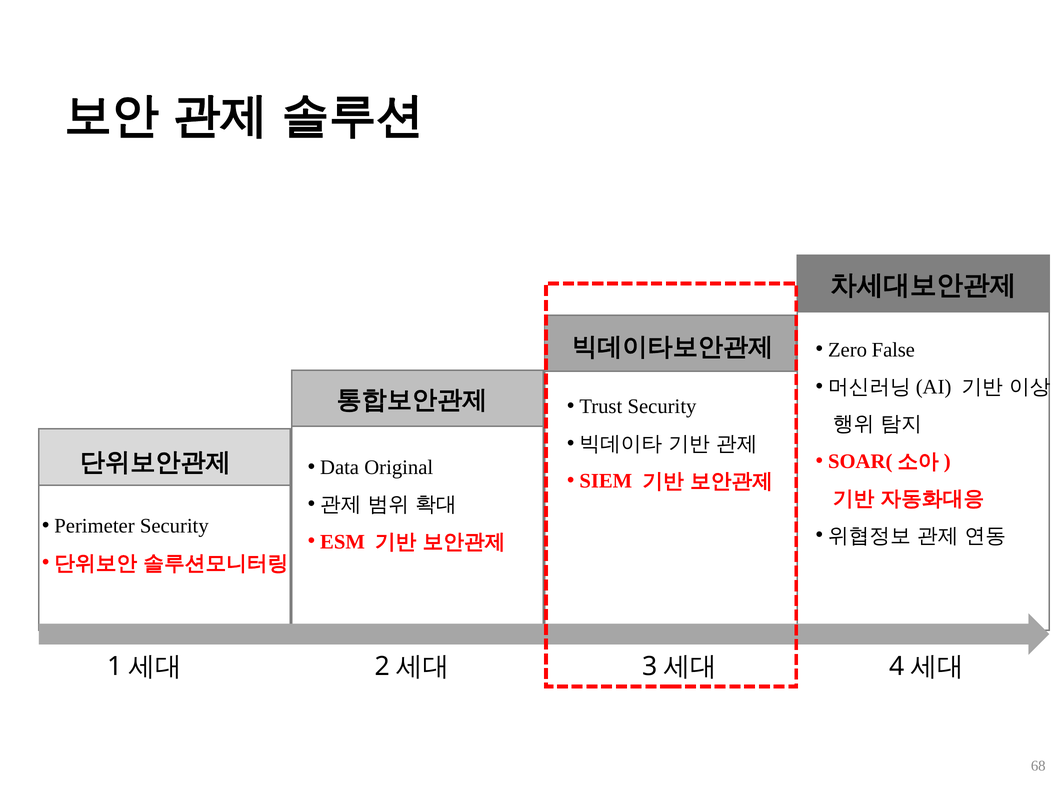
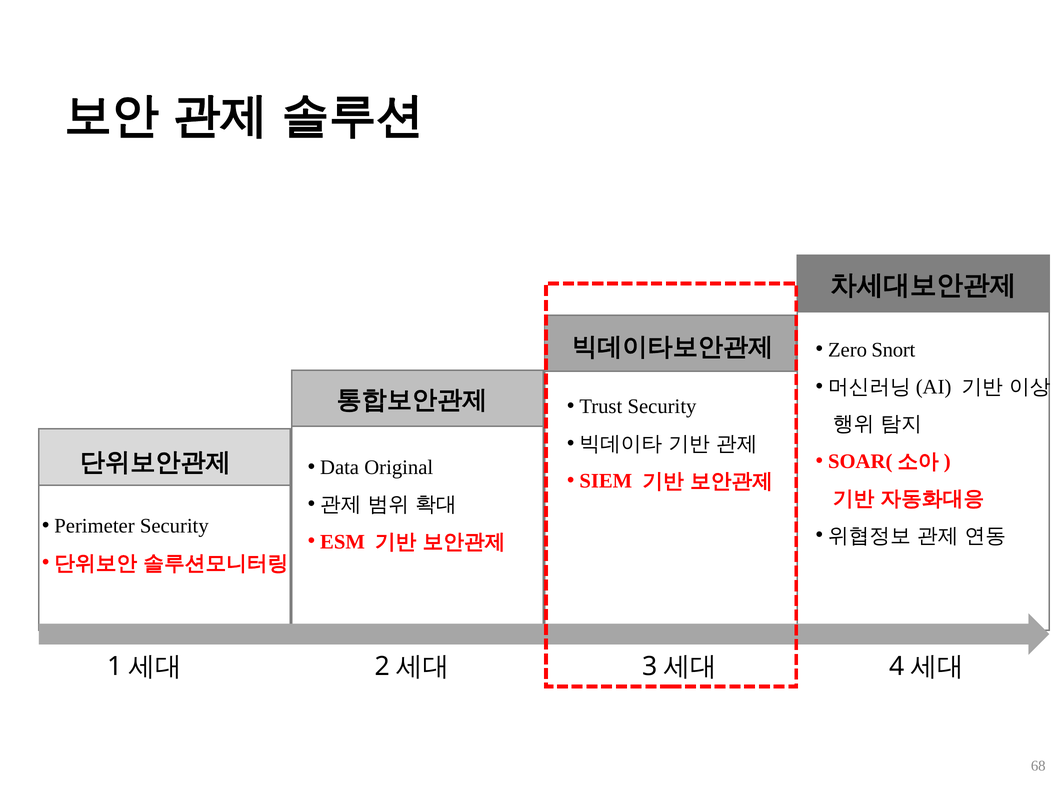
False: False -> Snort
